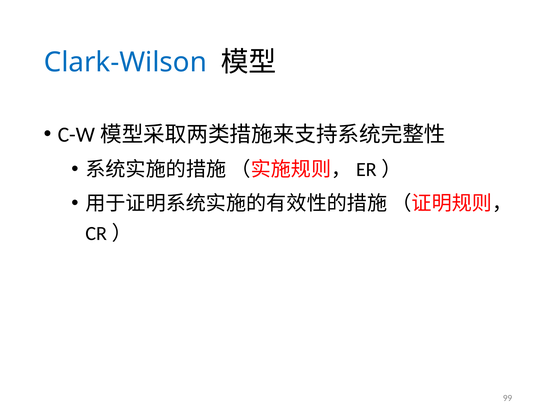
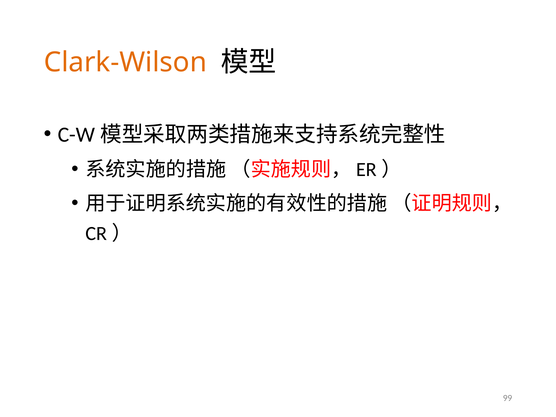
Clark-Wilson colour: blue -> orange
